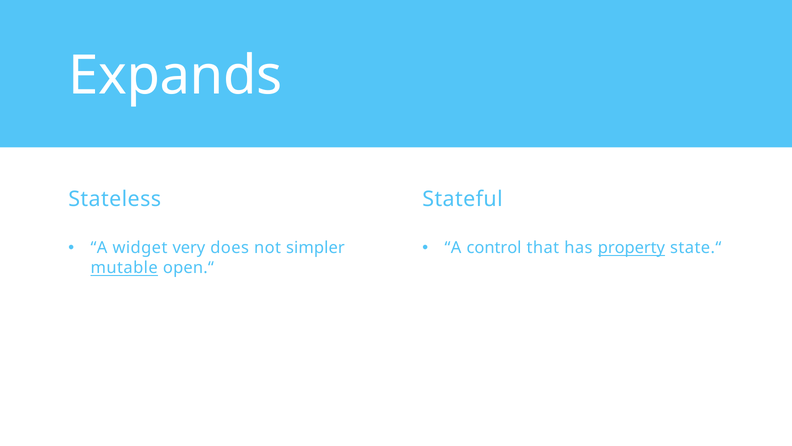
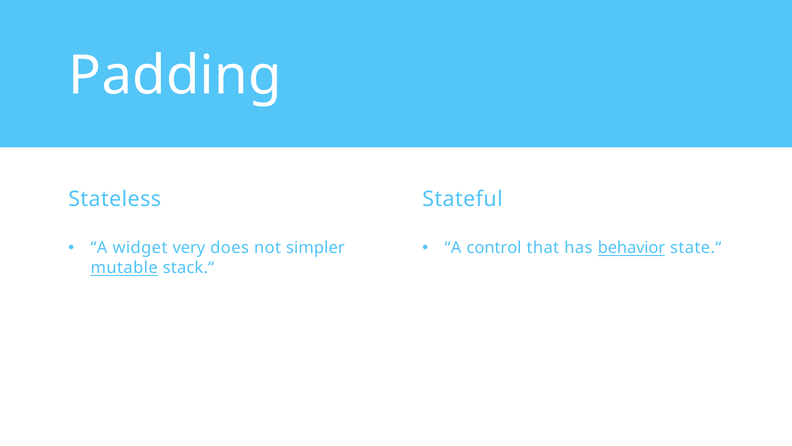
Expands: Expands -> Padding
property: property -> behavior
open.“: open.“ -> stack.“
